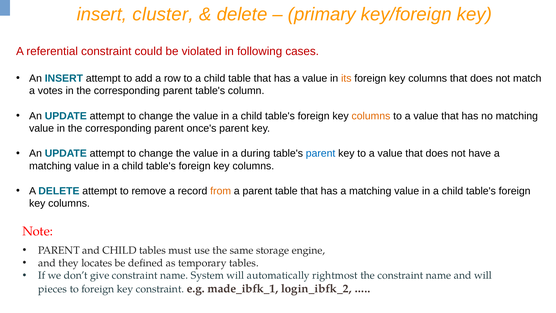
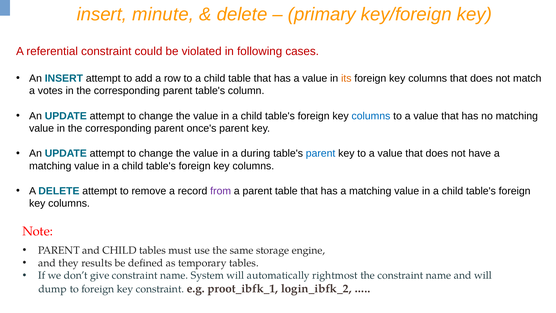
cluster: cluster -> minute
columns at (371, 116) colour: orange -> blue
from colour: orange -> purple
locates: locates -> results
pieces: pieces -> dump
made_ibfk_1: made_ibfk_1 -> proot_ibfk_1
